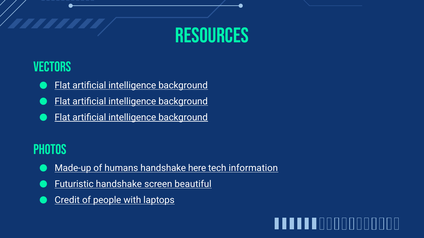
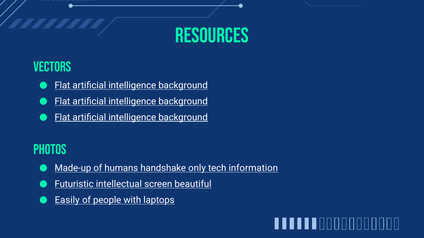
here: here -> only
Futuristic handshake: handshake -> intellectual
Credit: Credit -> Easily
